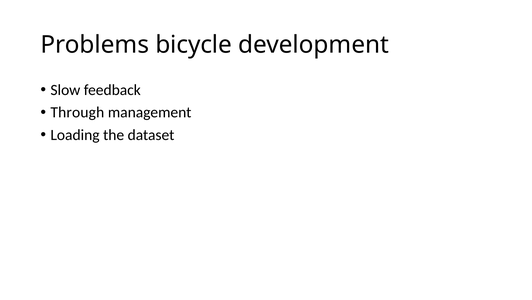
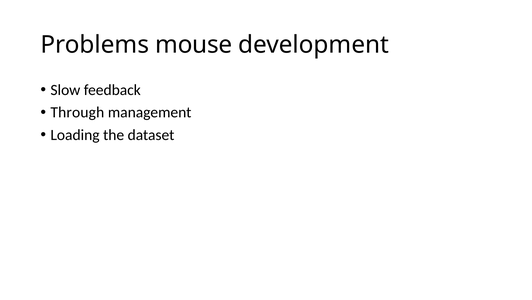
bicycle: bicycle -> mouse
